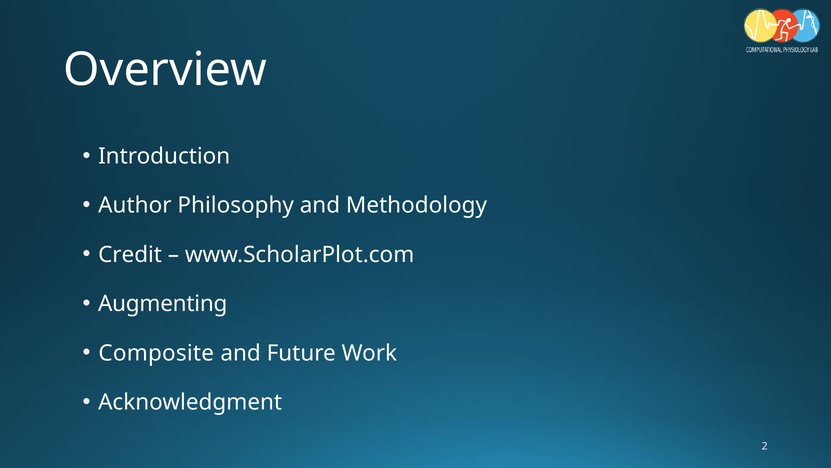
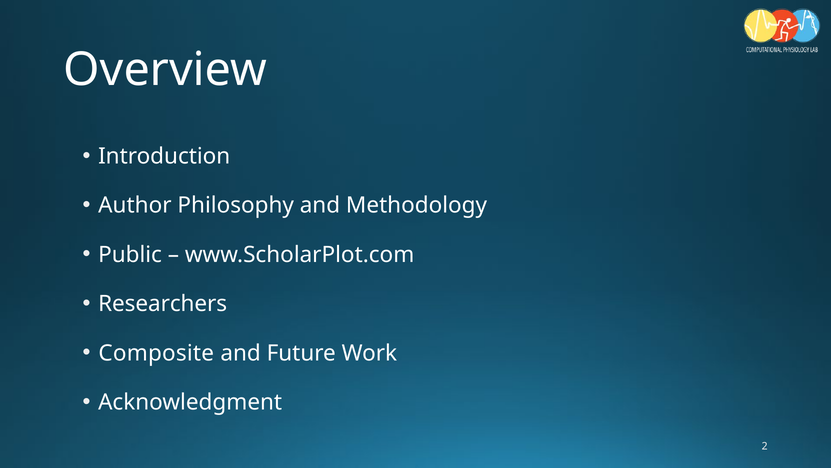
Credit: Credit -> Public
Augmenting: Augmenting -> Researchers
